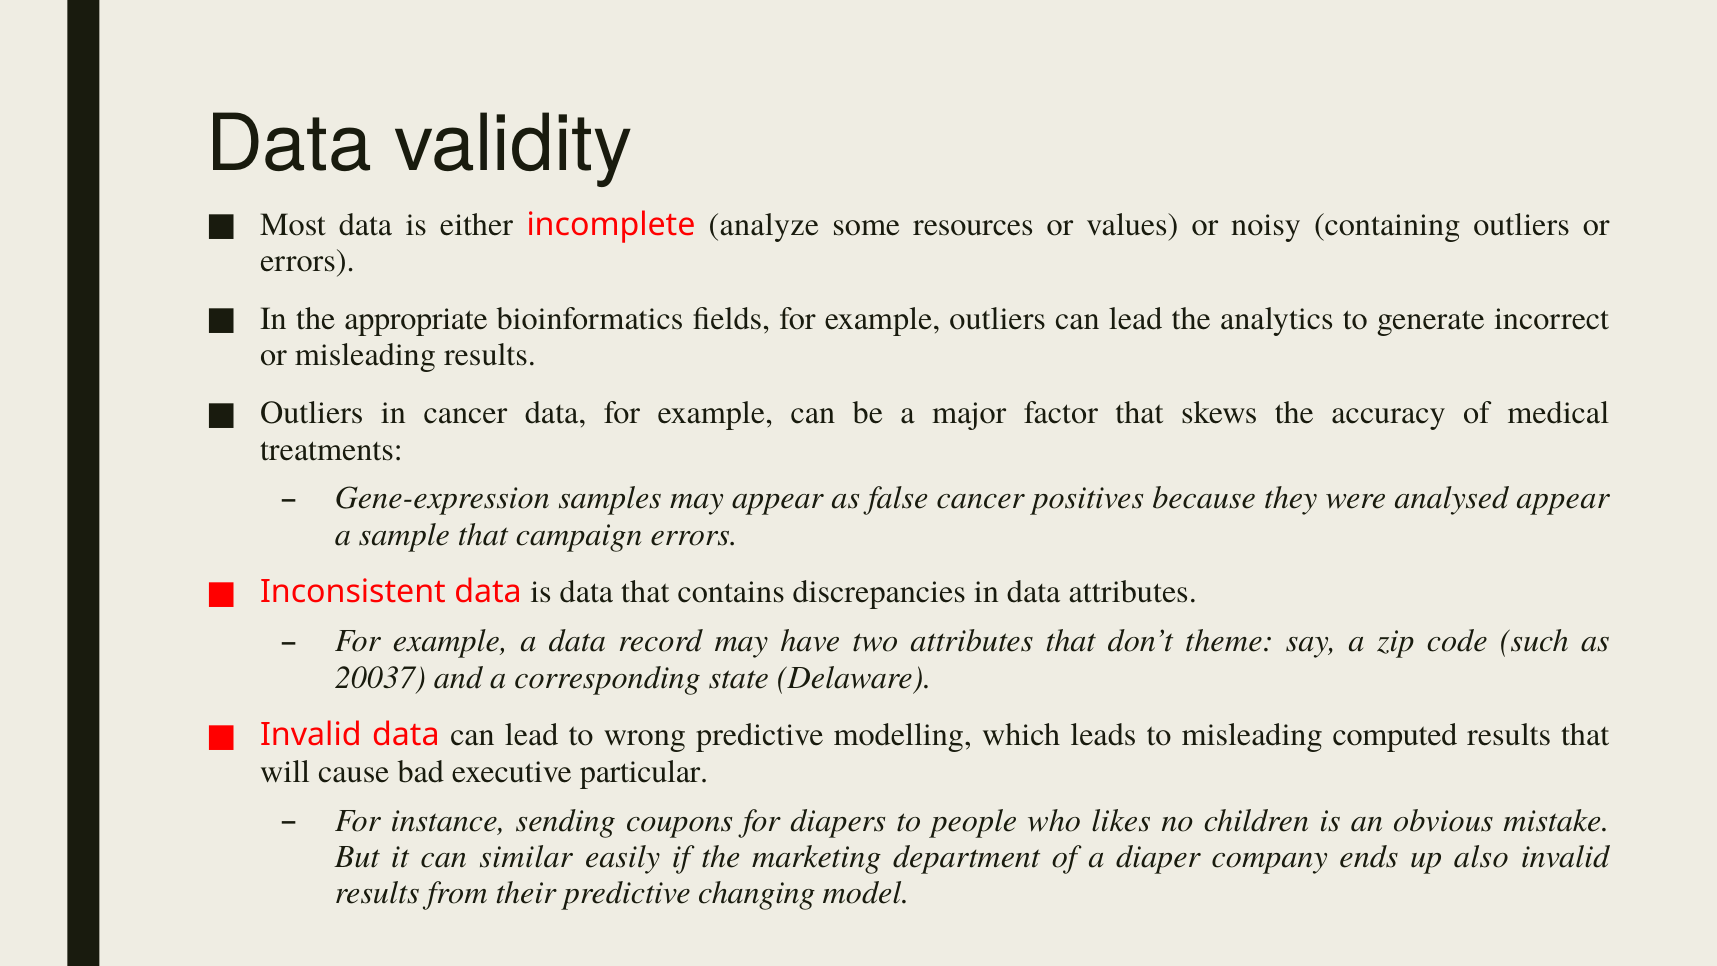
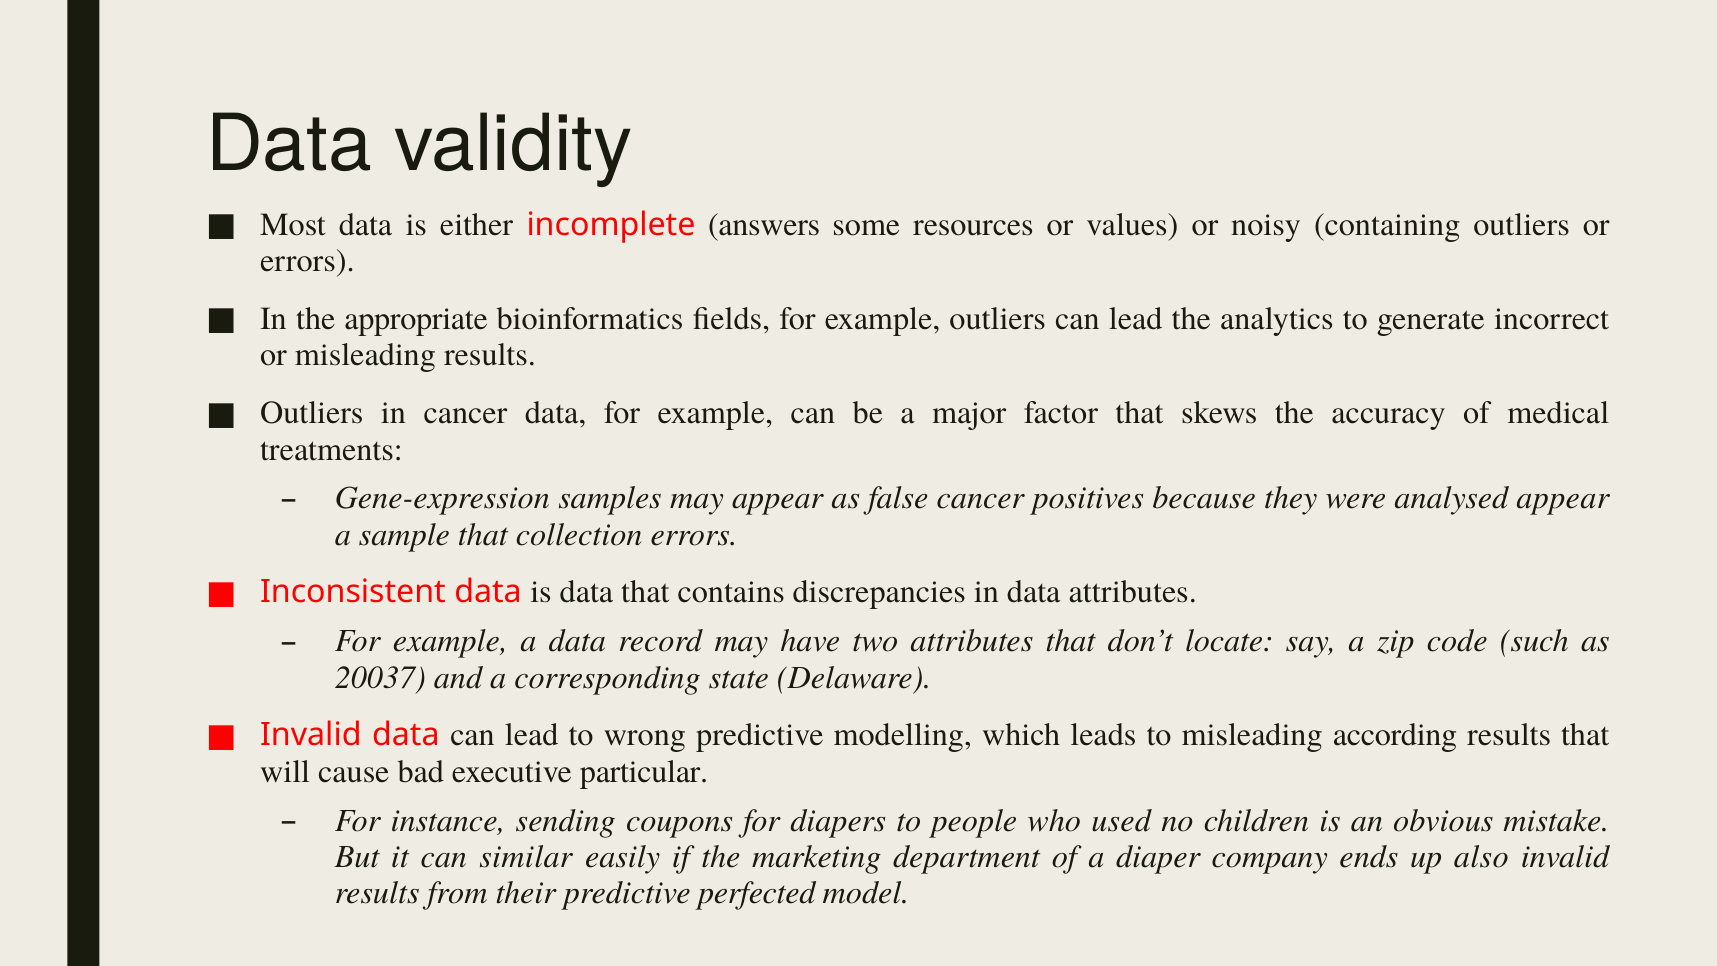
analyze: analyze -> answers
campaign: campaign -> collection
theme: theme -> locate
computed: computed -> according
likes: likes -> used
changing: changing -> perfected
